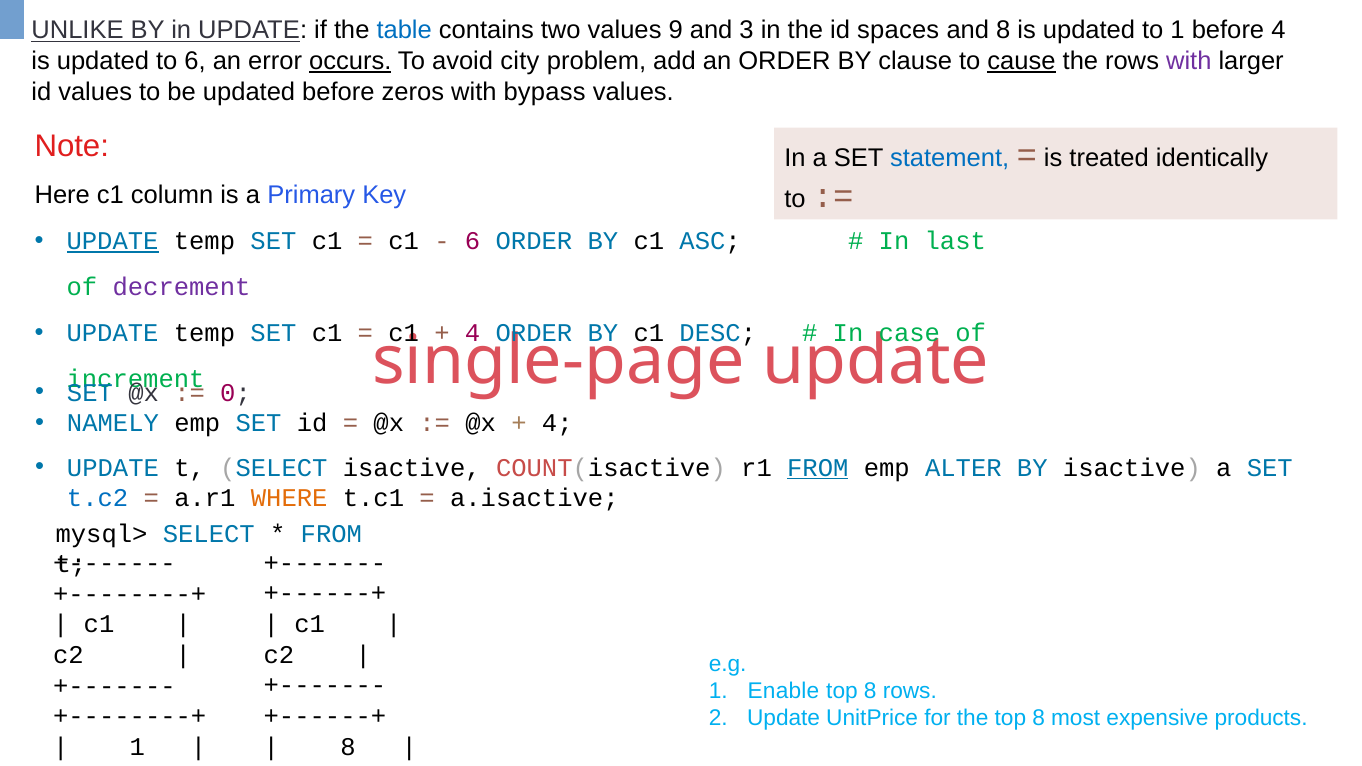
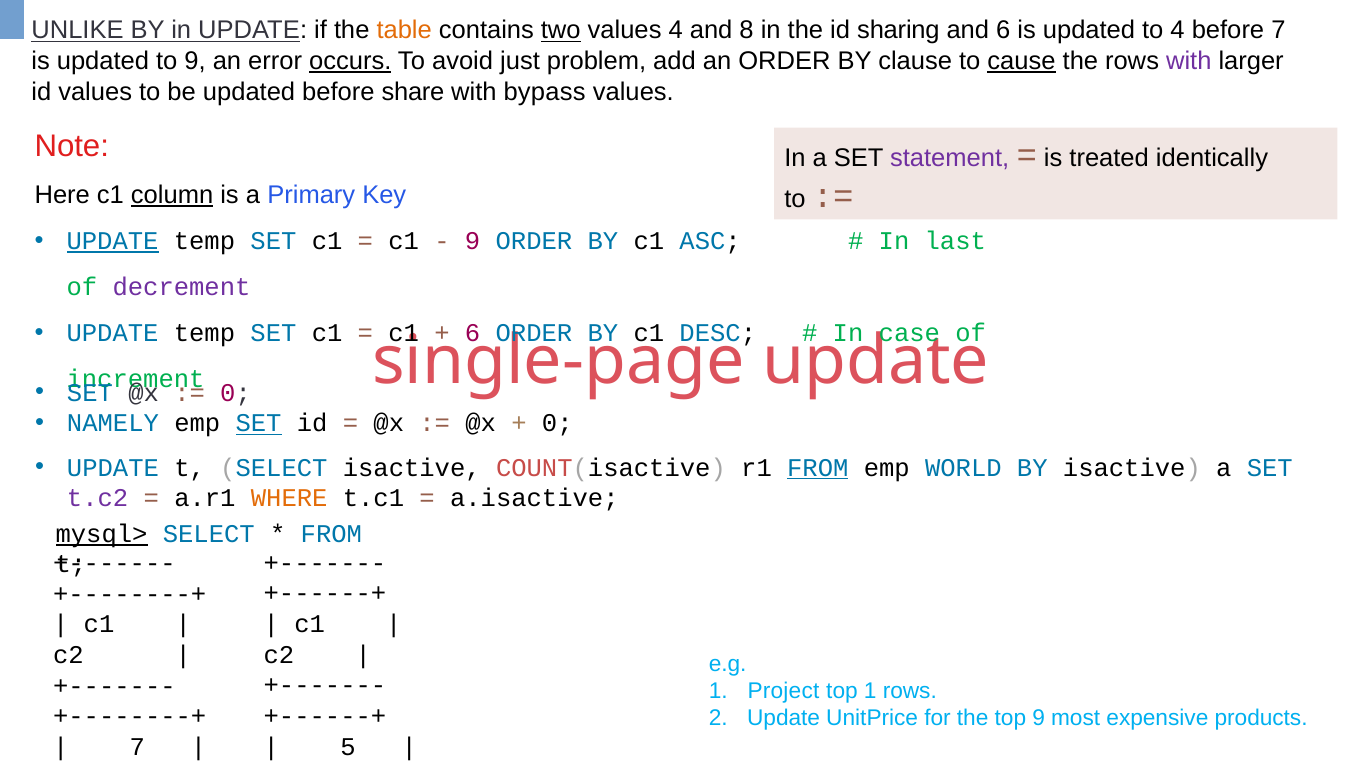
table colour: blue -> orange
two underline: none -> present
values 9: 9 -> 4
3: 3 -> 8
spaces: spaces -> sharing
and 8: 8 -> 6
to 1: 1 -> 4
before 4: 4 -> 7
to 6: 6 -> 9
city: city -> just
zeros: zeros -> share
statement colour: blue -> purple
column underline: none -> present
6 at (473, 241): 6 -> 9
4 at (473, 333): 4 -> 6
SET at (259, 423) underline: none -> present
4 at (557, 423): 4 -> 0
ALTER: ALTER -> WORLD
t.c2 colour: blue -> purple
mysql> underline: none -> present
Enable: Enable -> Project
8 at (870, 691): 8 -> 1
the top 8: 8 -> 9
8 at (348, 747): 8 -> 5
1 at (137, 747): 1 -> 7
